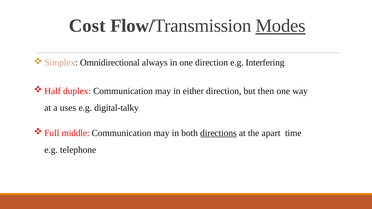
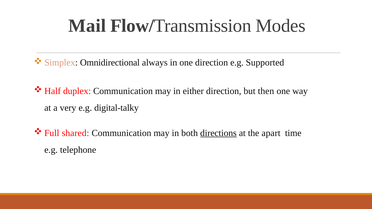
Cost: Cost -> Mail
Modes underline: present -> none
Interfering: Interfering -> Supported
uses: uses -> very
middle: middle -> shared
